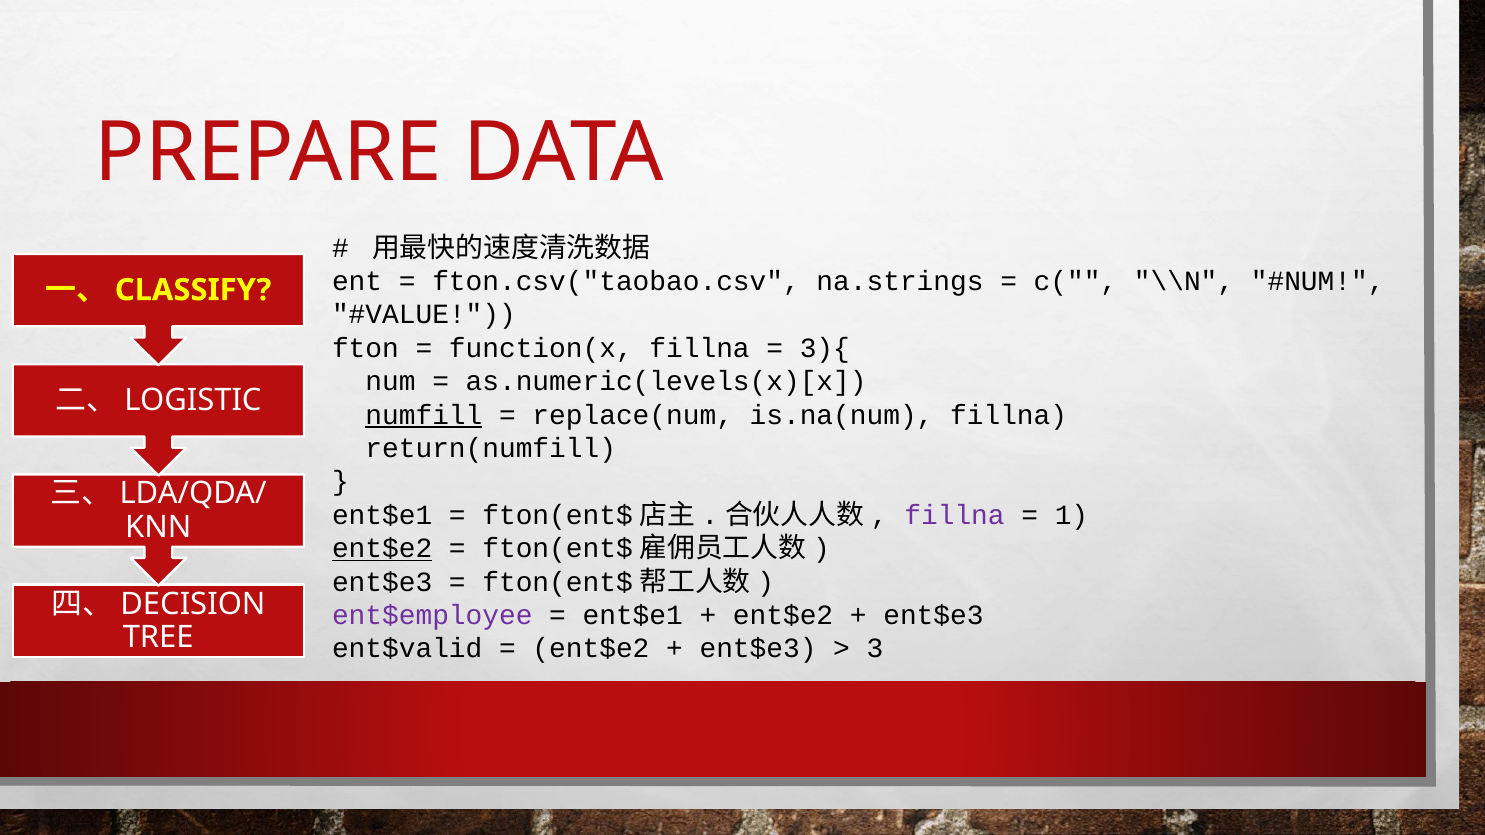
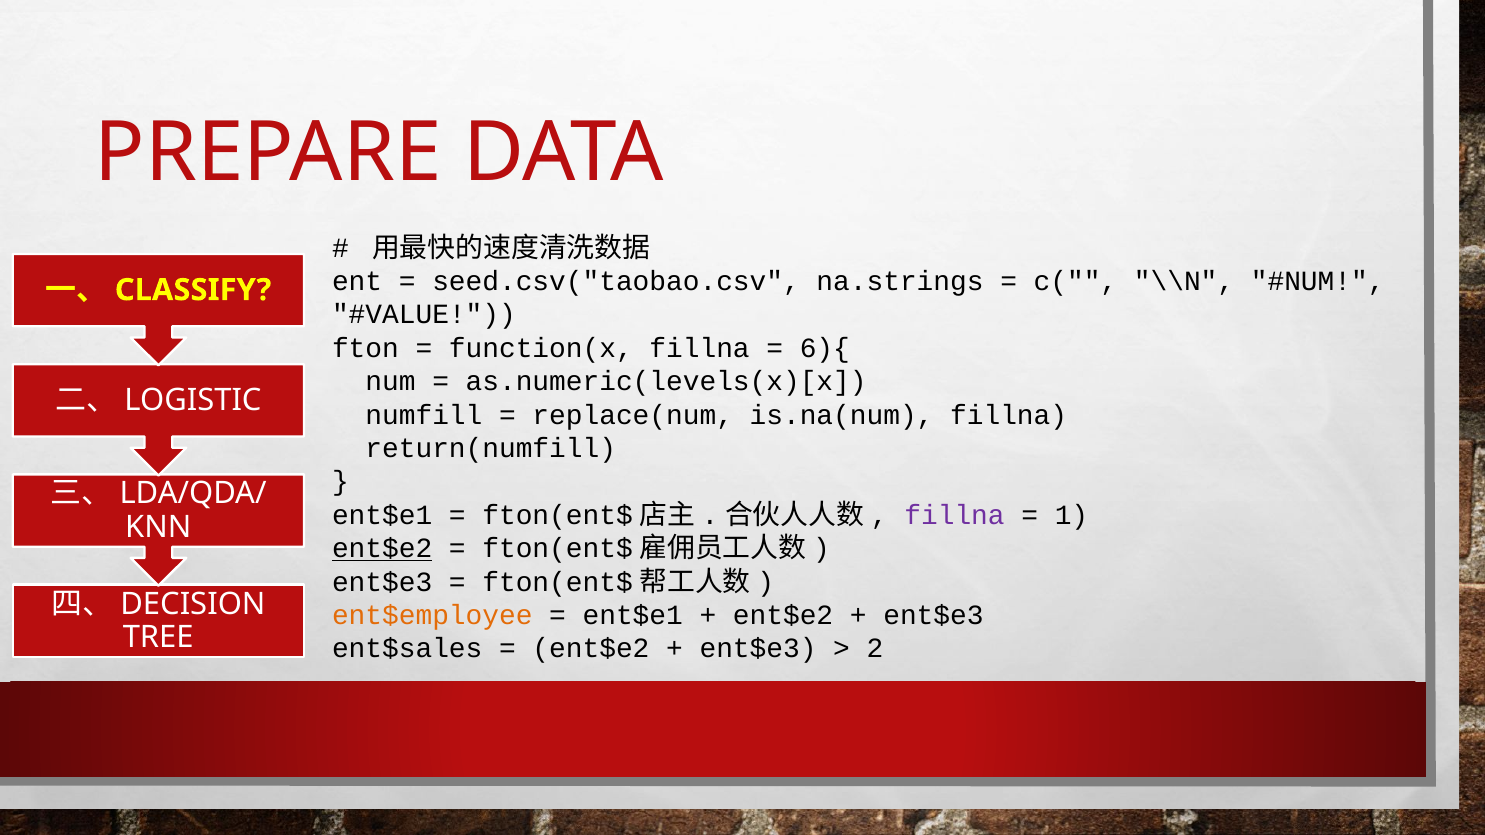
fton.csv("taobao.csv: fton.csv("taobao.csv -> seed.csv("taobao.csv
3){: 3){ -> 6){
numfill underline: present -> none
ent$employee colour: purple -> orange
ent$valid: ent$valid -> ent$sales
3: 3 -> 2
